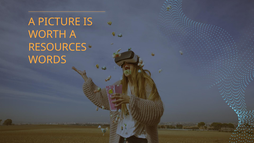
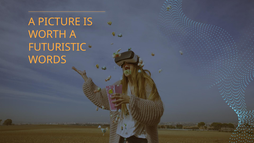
RESOURCES: RESOURCES -> FUTURISTIC
